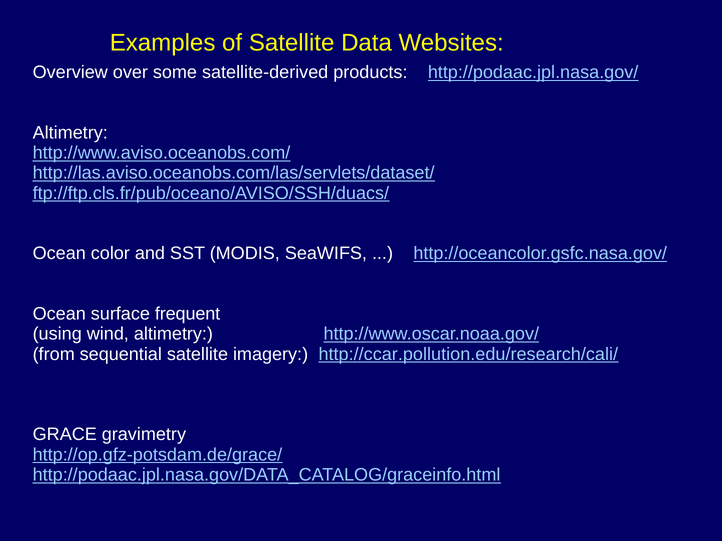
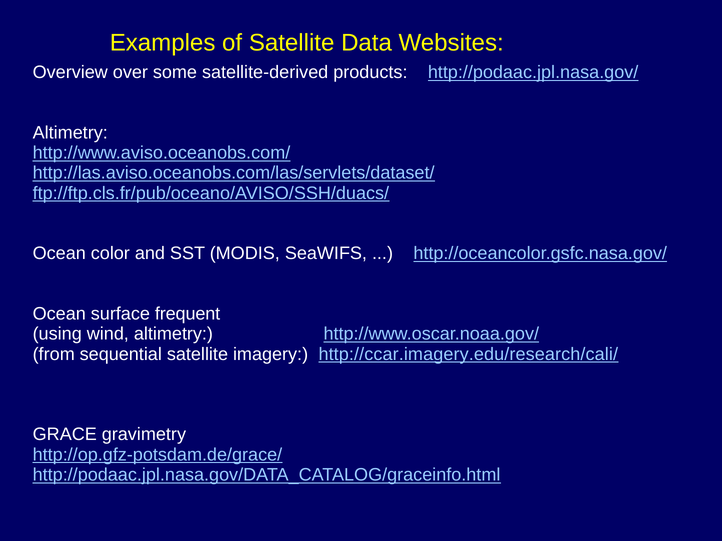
http://ccar.pollution.edu/research/cali/: http://ccar.pollution.edu/research/cali/ -> http://ccar.imagery.edu/research/cali/
